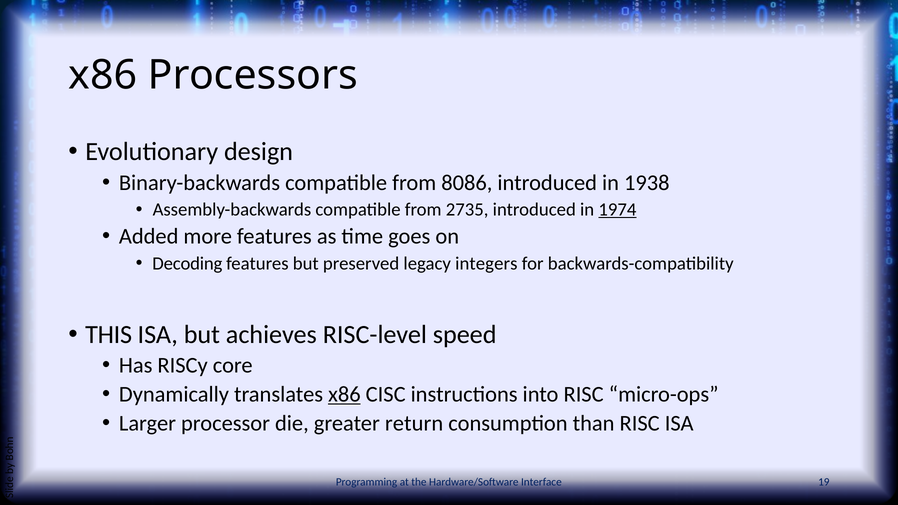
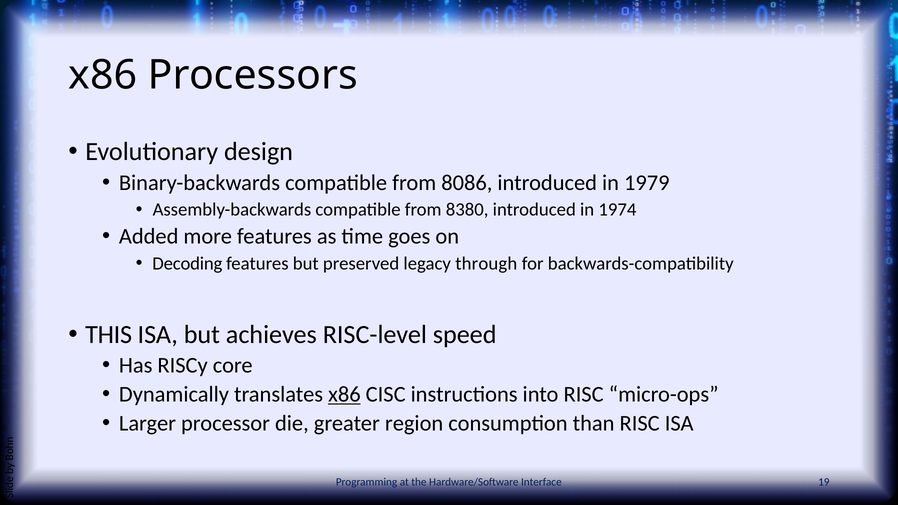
1938: 1938 -> 1979
2735: 2735 -> 8380
1974 underline: present -> none
integers: integers -> through
return: return -> region
